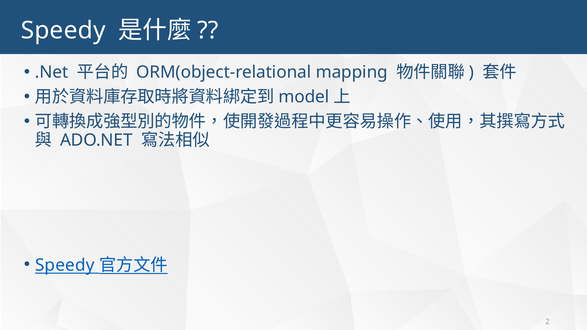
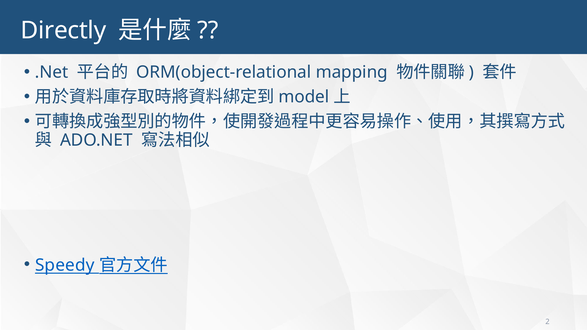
Speedy at (63, 30): Speedy -> Directly
